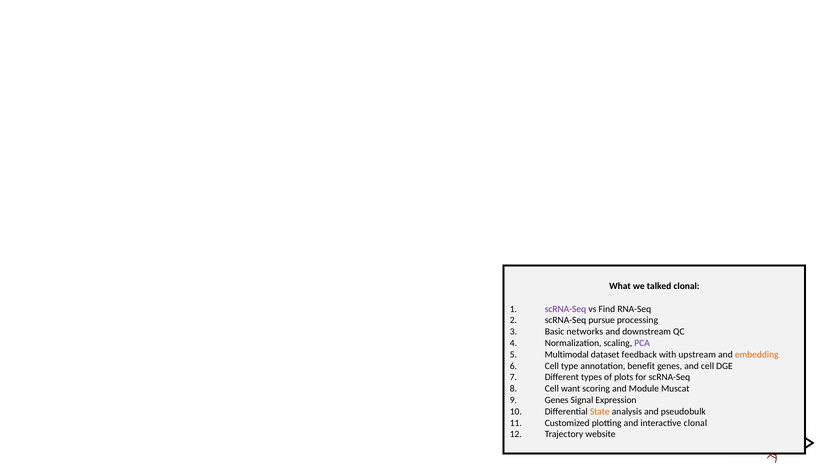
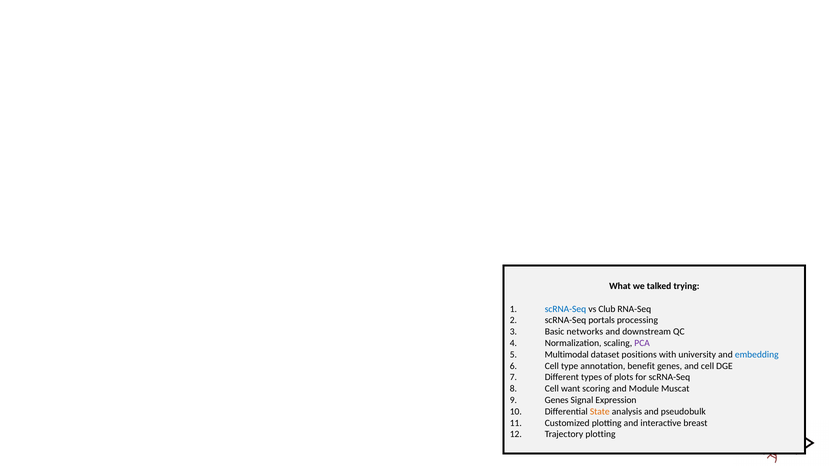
talked clonal: clonal -> trying
scRNA-Seq at (565, 309) colour: purple -> blue
Find: Find -> Club
pursue: pursue -> portals
feedback: feedback -> positions
upstream: upstream -> university
embedding colour: orange -> blue
interactive clonal: clonal -> breast
Trajectory website: website -> plotting
